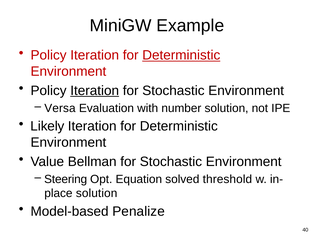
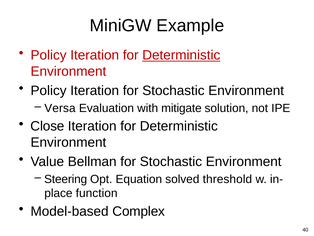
Iteration at (95, 90) underline: present -> none
number: number -> mitigate
Likely: Likely -> Close
solution at (97, 193): solution -> function
Penalize: Penalize -> Complex
